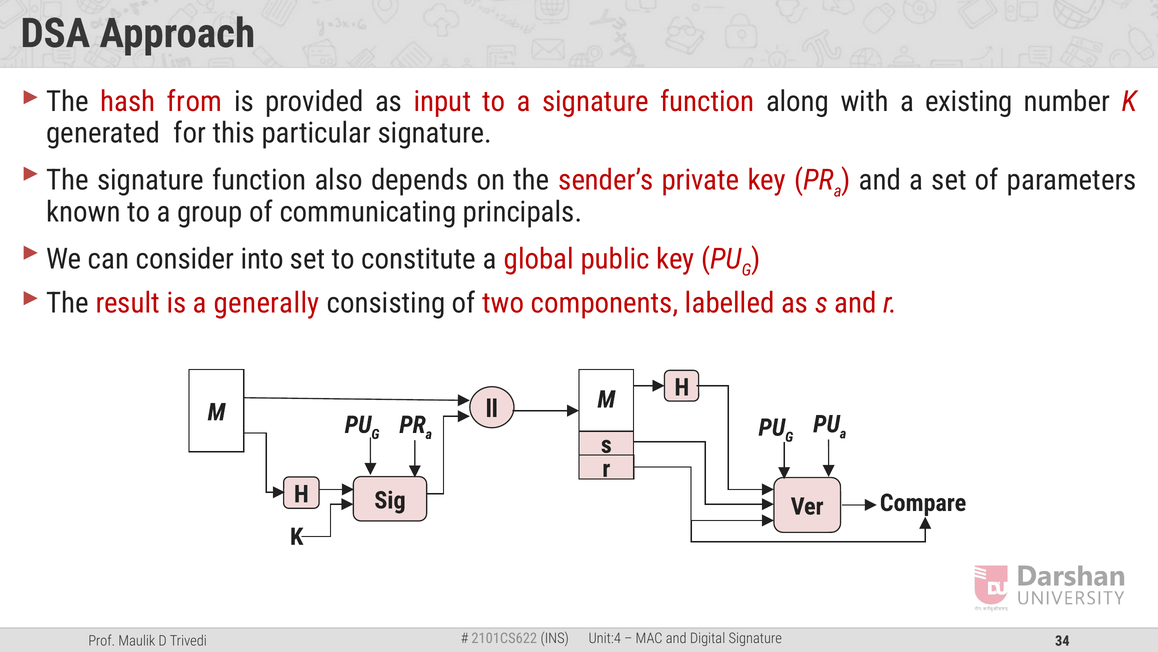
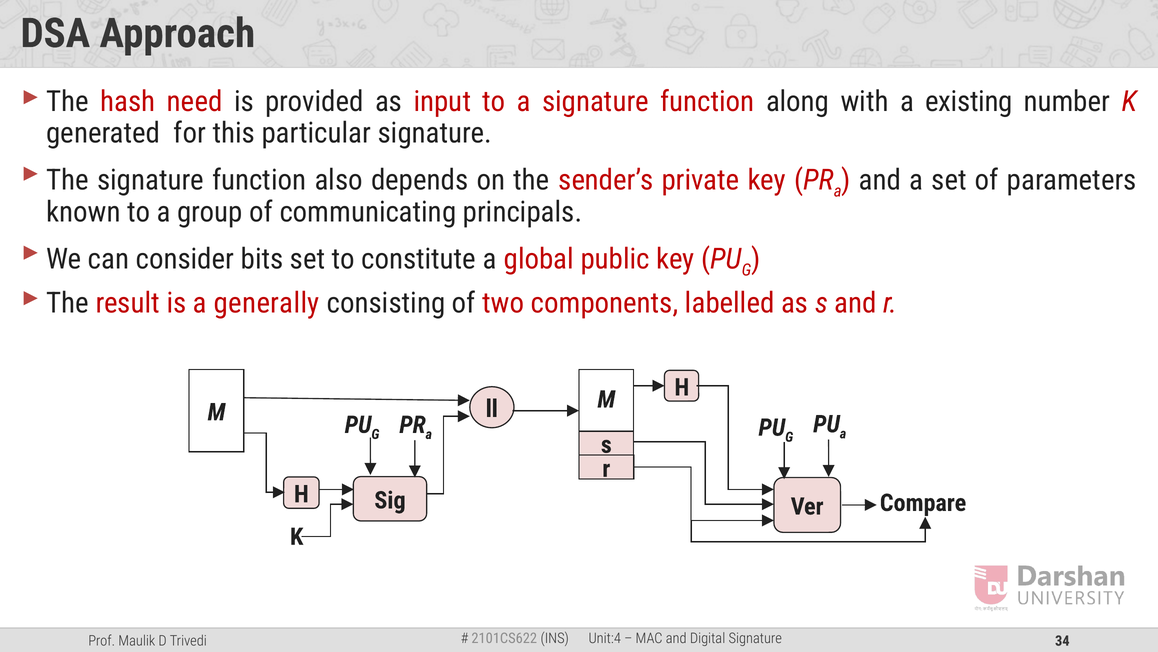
from: from -> need
into: into -> bits
